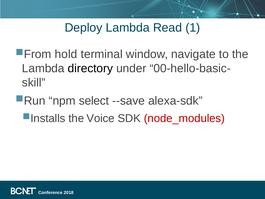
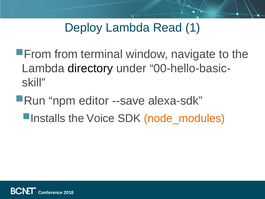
hold: hold -> from
select: select -> editor
node_modules colour: red -> orange
